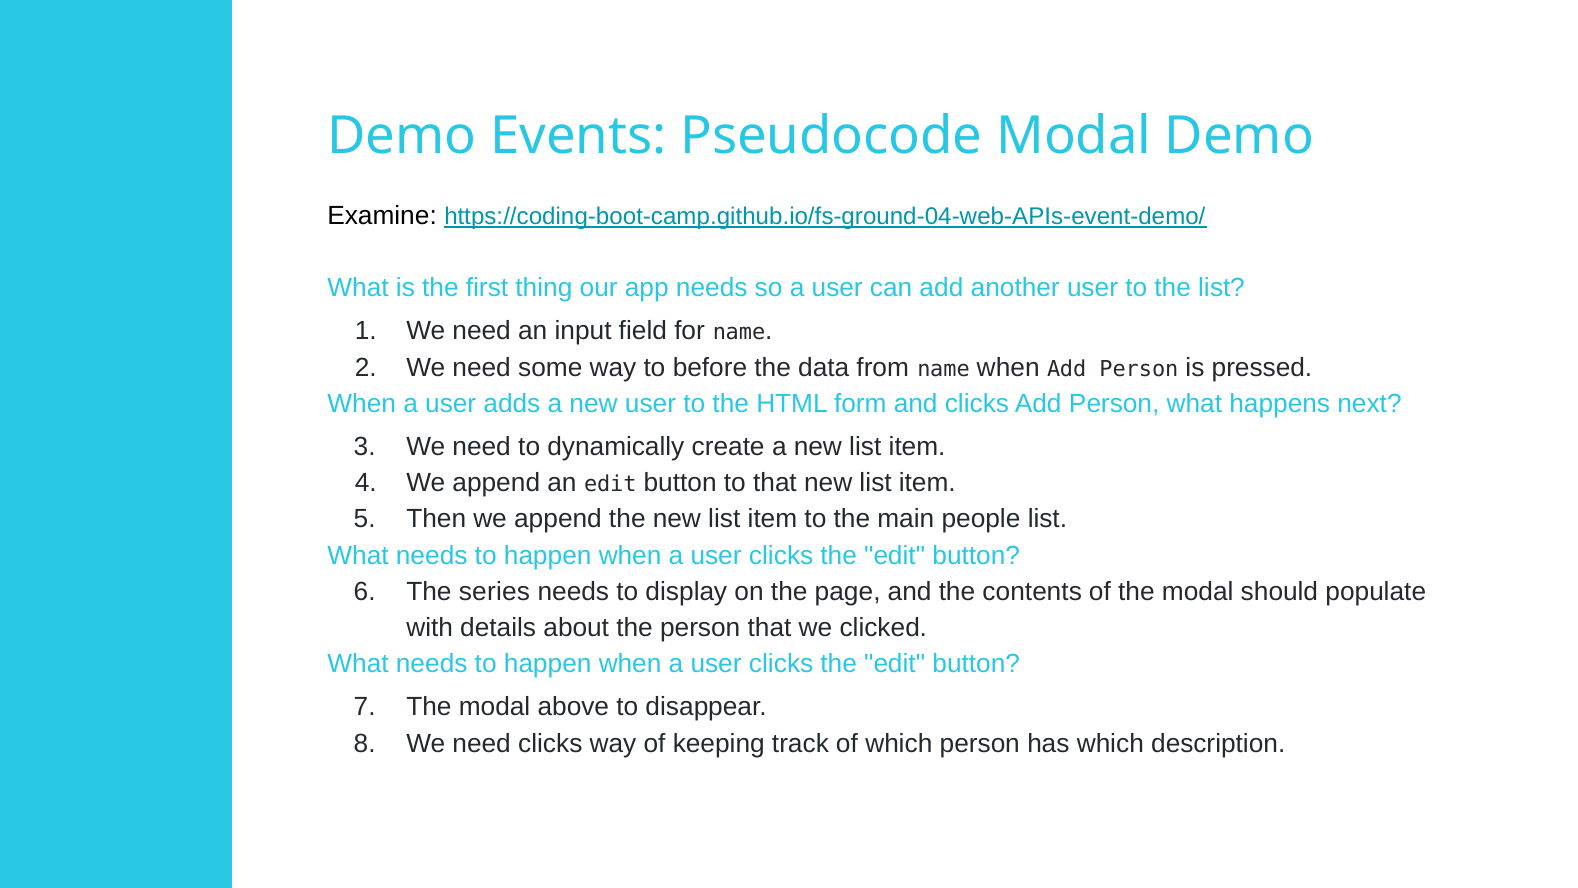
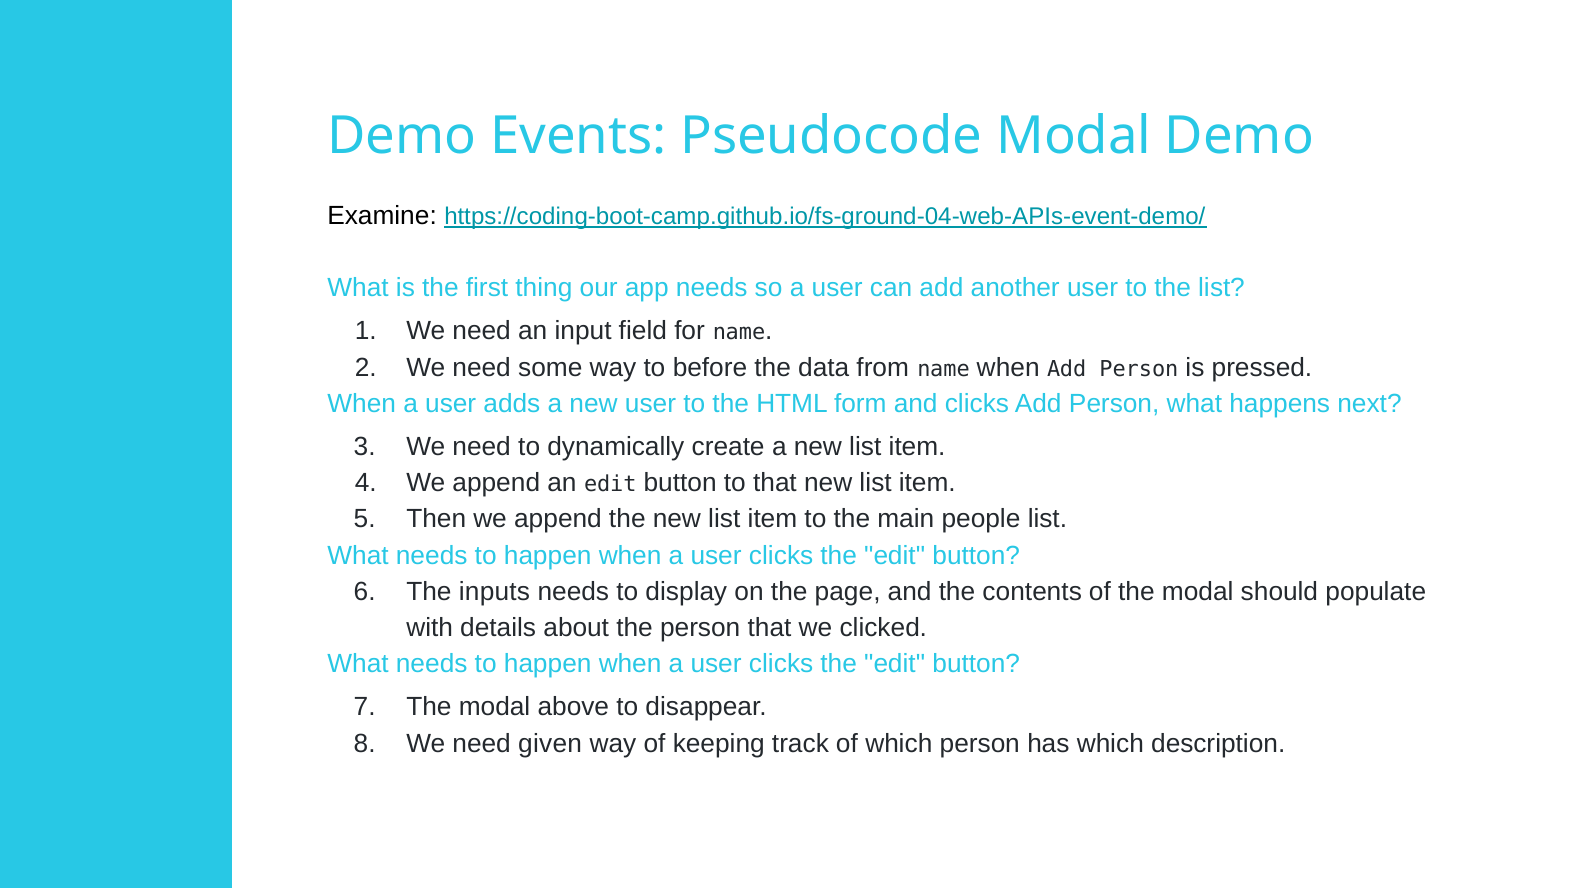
series: series -> inputs
need clicks: clicks -> given
